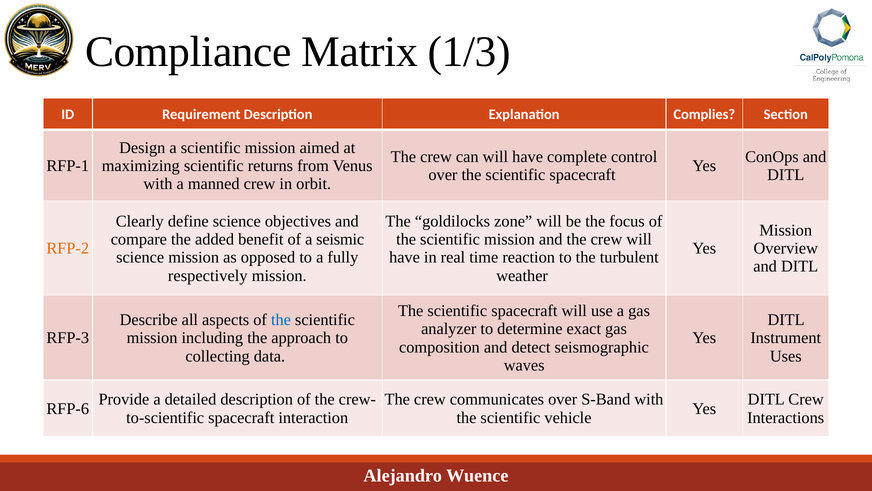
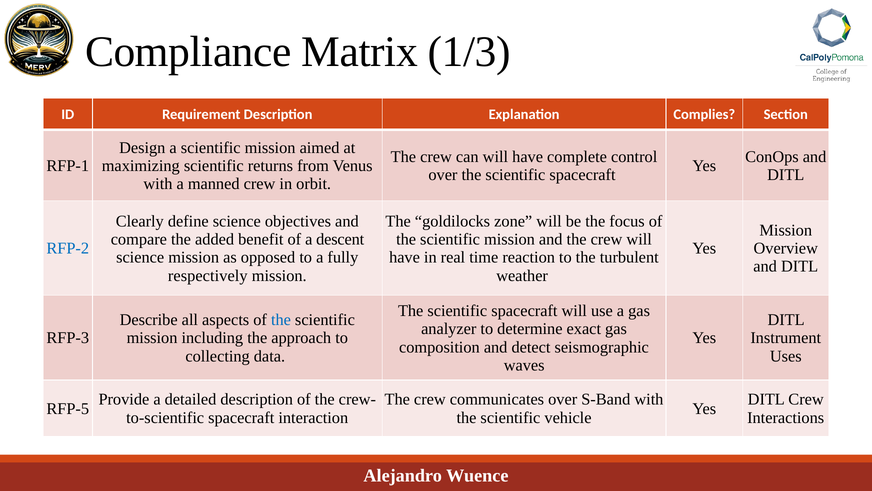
seismic: seismic -> descent
RFP-2 colour: orange -> blue
RFP-6: RFP-6 -> RFP-5
